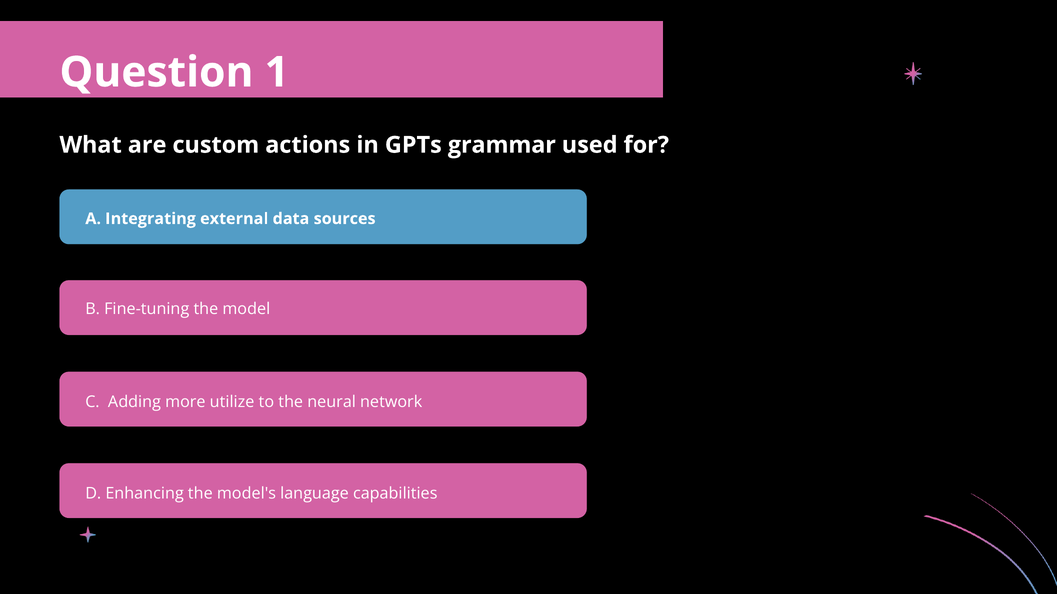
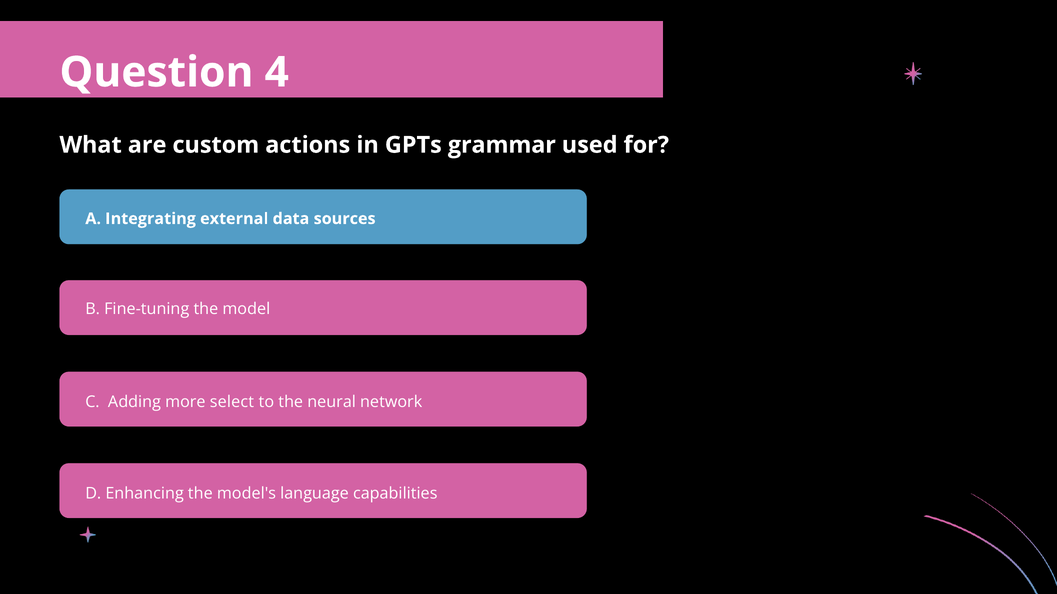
1: 1 -> 4
utilize: utilize -> select
